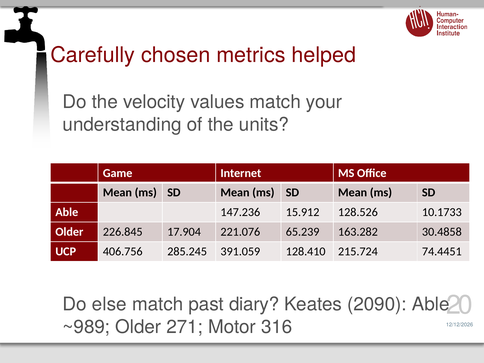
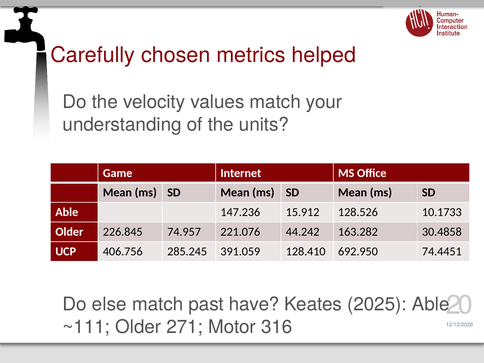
17.904: 17.904 -> 74.957
65.239: 65.239 -> 44.242
215.724: 215.724 -> 692.950
diary: diary -> have
2090: 2090 -> 2025
~989: ~989 -> ~111
